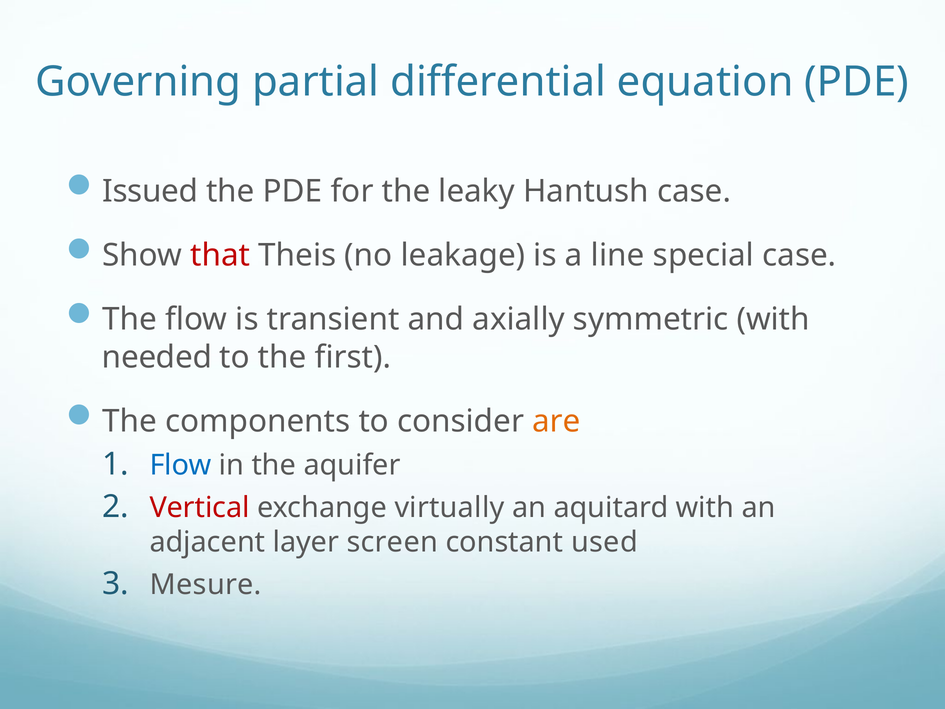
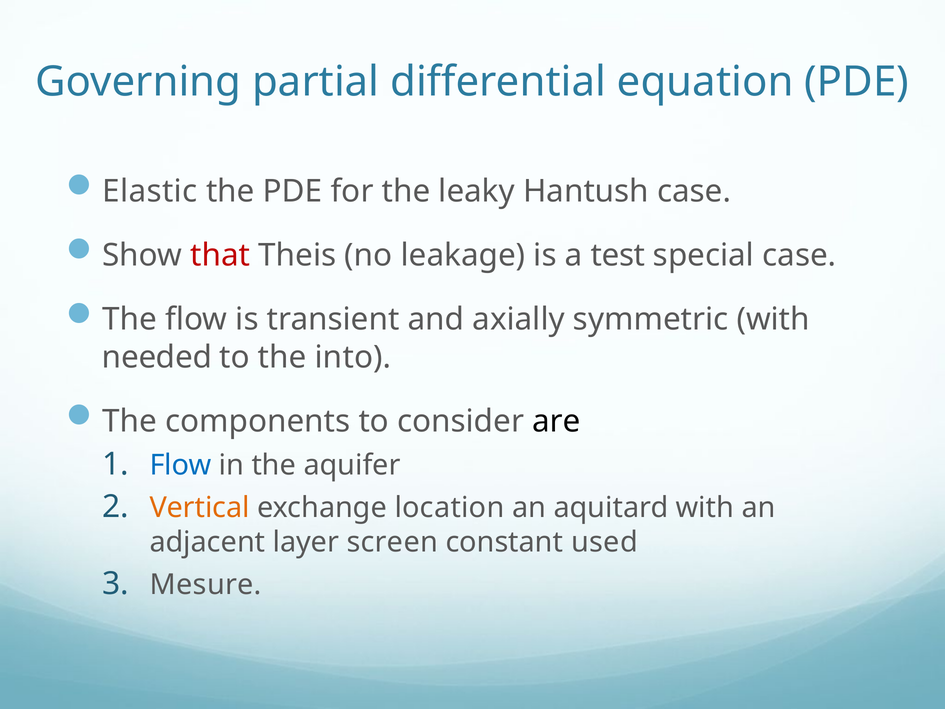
Issued: Issued -> Elastic
line: line -> test
first: first -> into
are colour: orange -> black
Vertical colour: red -> orange
virtually: virtually -> location
